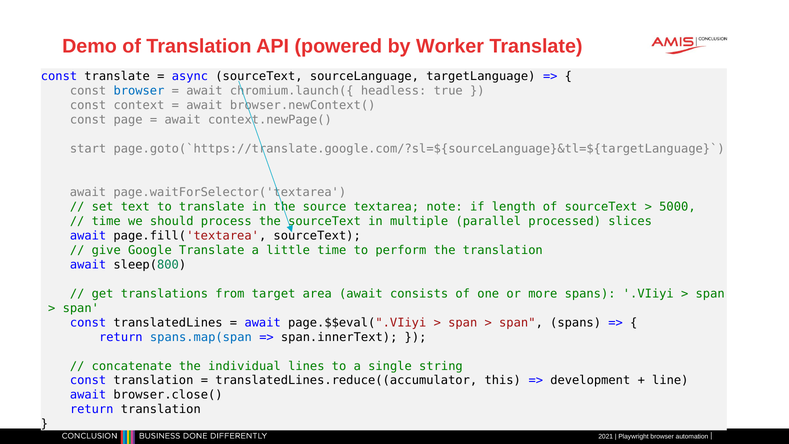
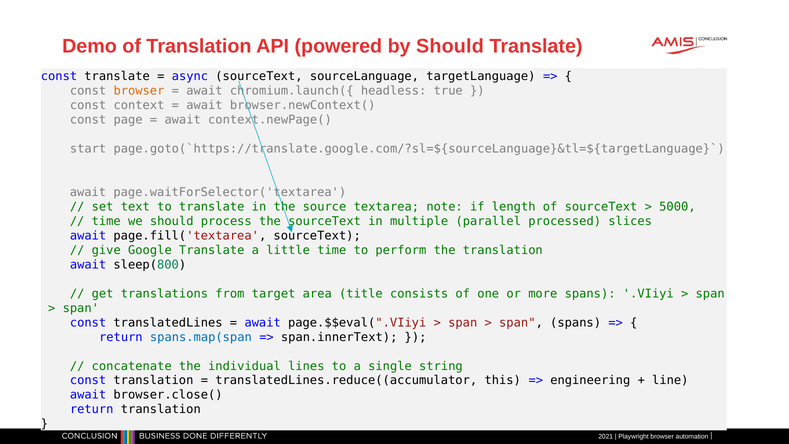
by Worker: Worker -> Should
browser at (139, 91) colour: blue -> orange
area await: await -> title
development: development -> engineering
